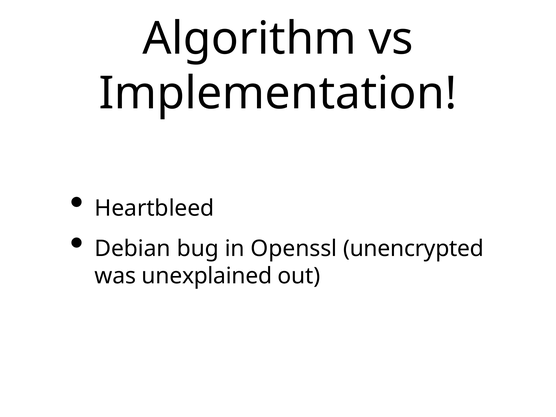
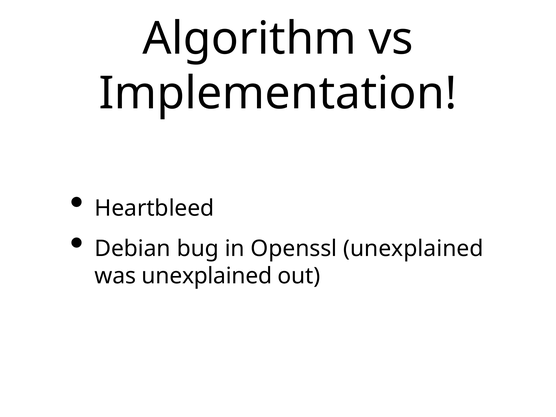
Openssl unencrypted: unencrypted -> unexplained
